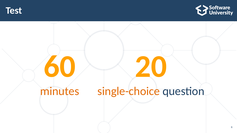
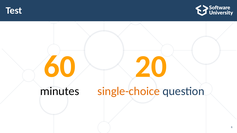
minutes colour: orange -> black
